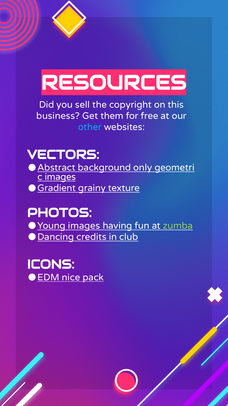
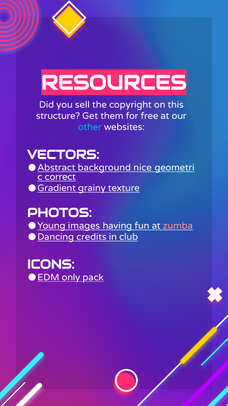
business: business -> structure
only: only -> nice
images at (60, 177): images -> correct
zumba colour: light green -> pink
nice: nice -> only
